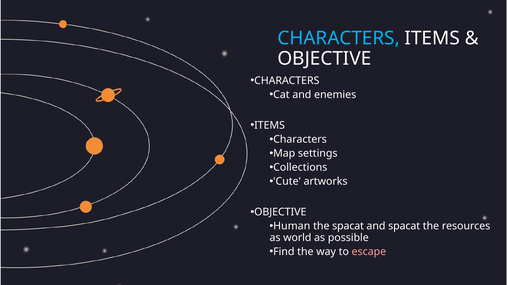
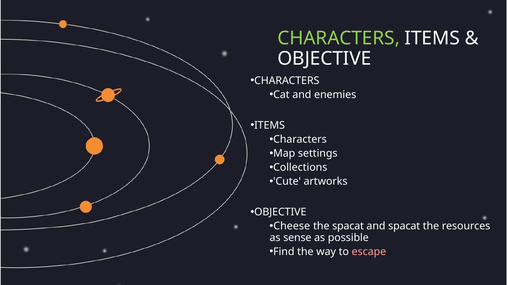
CHARACTERS at (339, 38) colour: light blue -> light green
Human: Human -> Cheese
world: world -> sense
